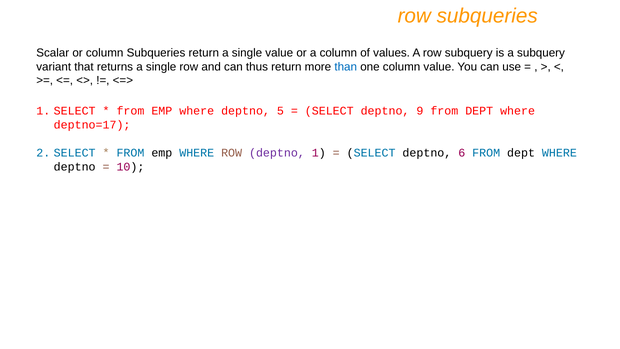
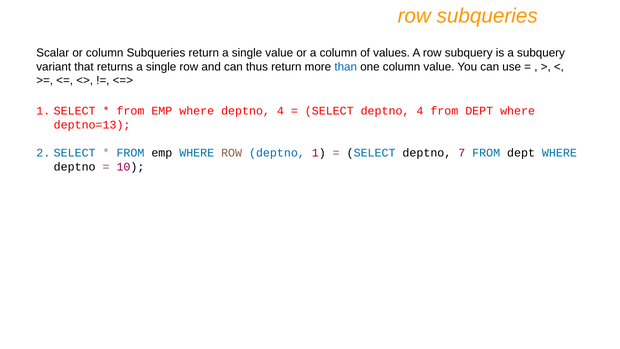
where deptno 5: 5 -> 4
SELECT deptno 9: 9 -> 4
deptno=17: deptno=17 -> deptno=13
deptno at (277, 153) colour: purple -> blue
6: 6 -> 7
